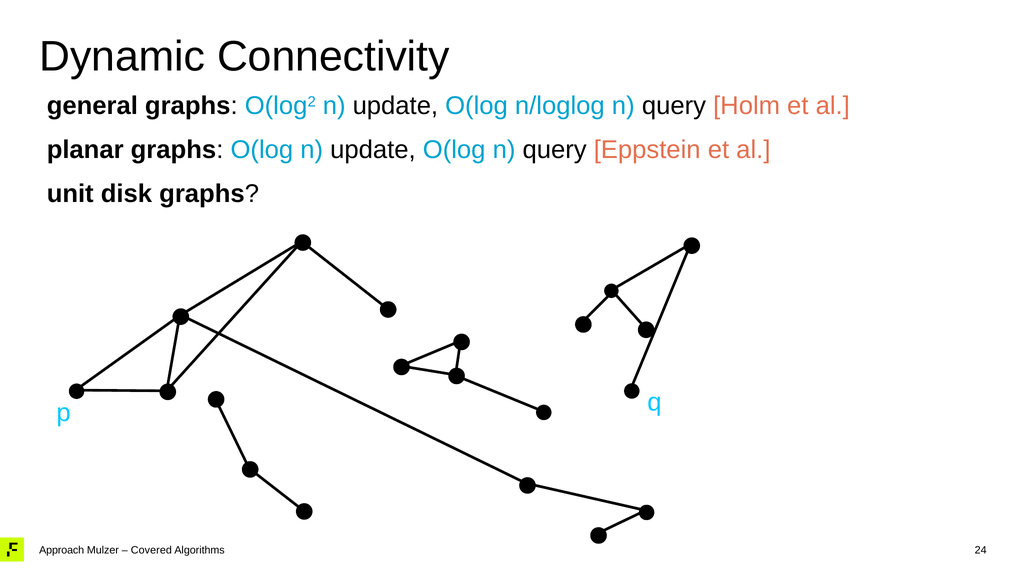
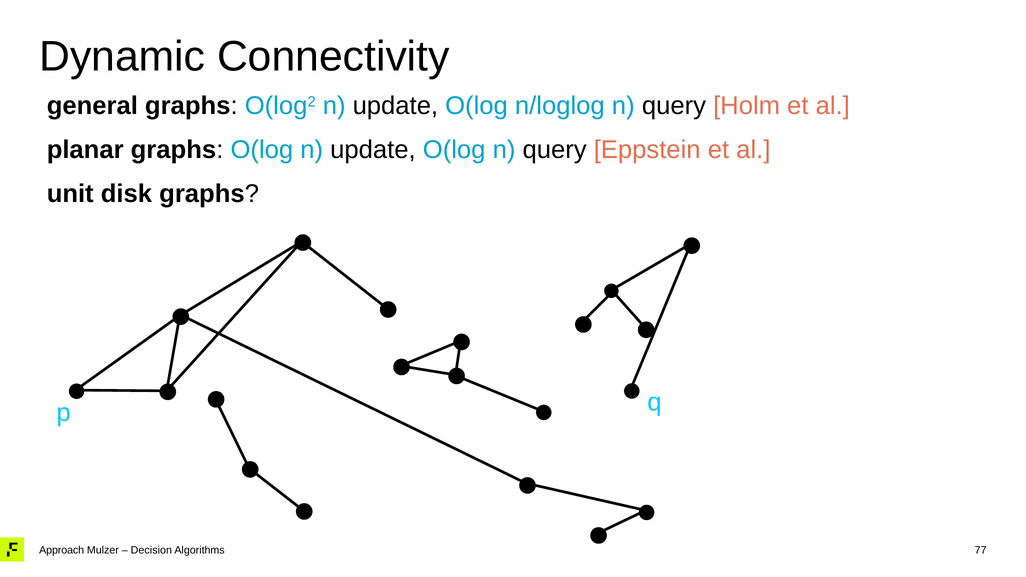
Covered: Covered -> Decision
24: 24 -> 77
